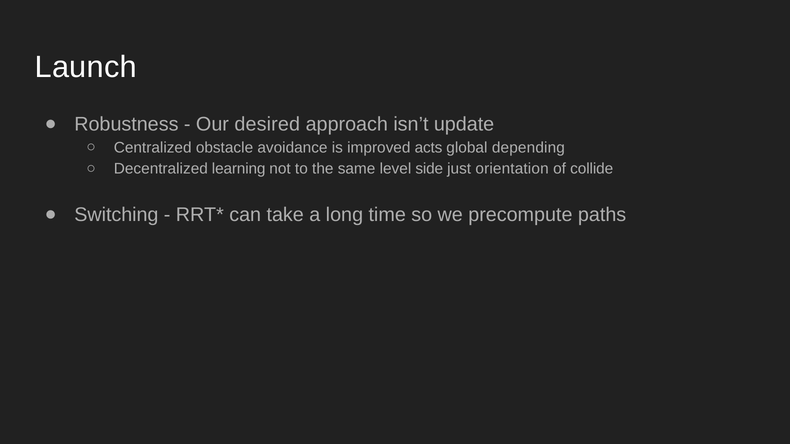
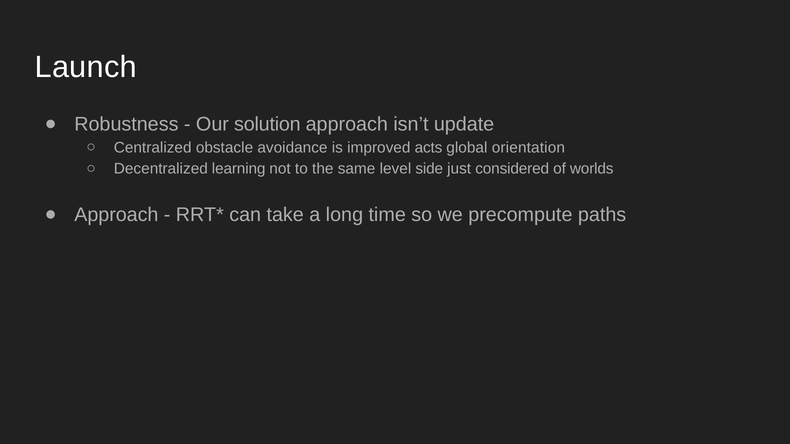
desired: desired -> solution
depending: depending -> orientation
orientation: orientation -> considered
collide: collide -> worlds
Switching at (116, 215): Switching -> Approach
